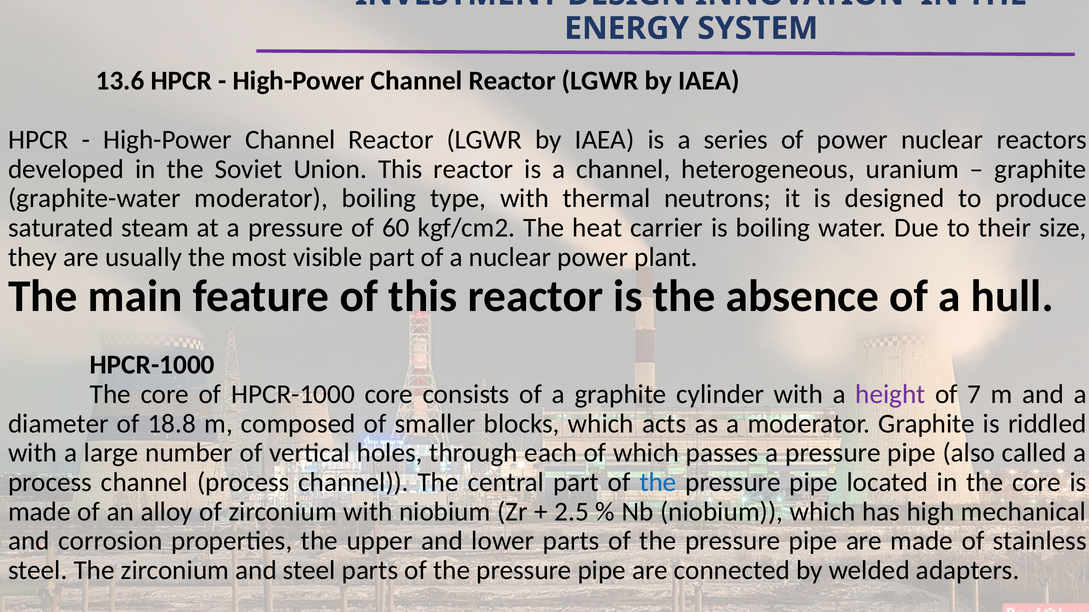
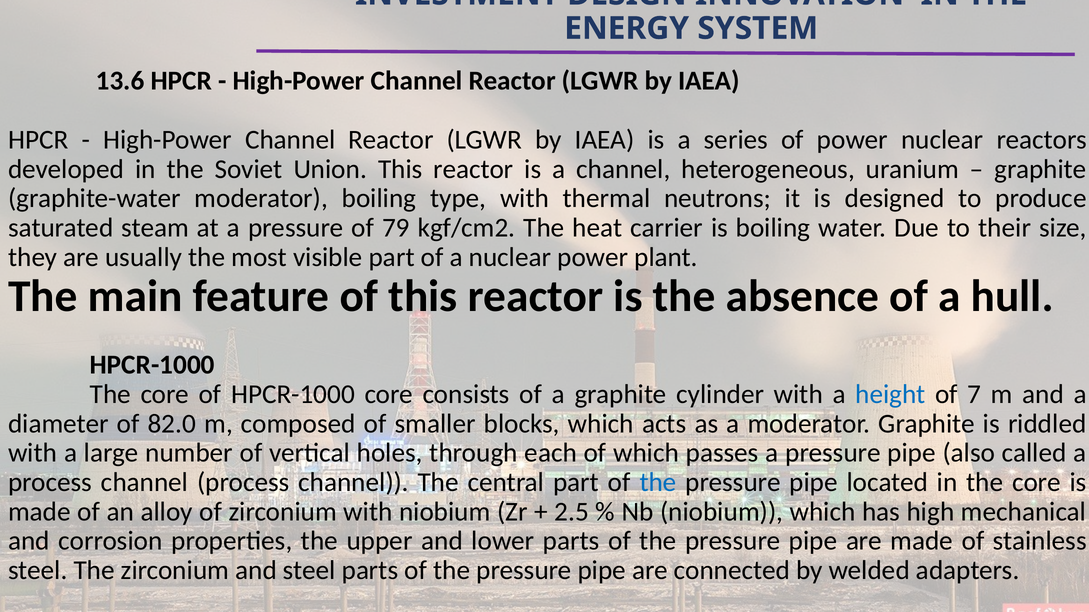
60: 60 -> 79
height colour: purple -> blue
18.8: 18.8 -> 82.0
